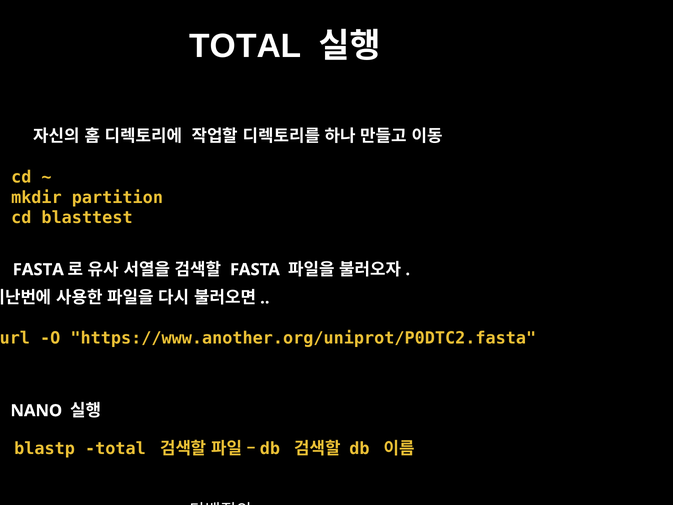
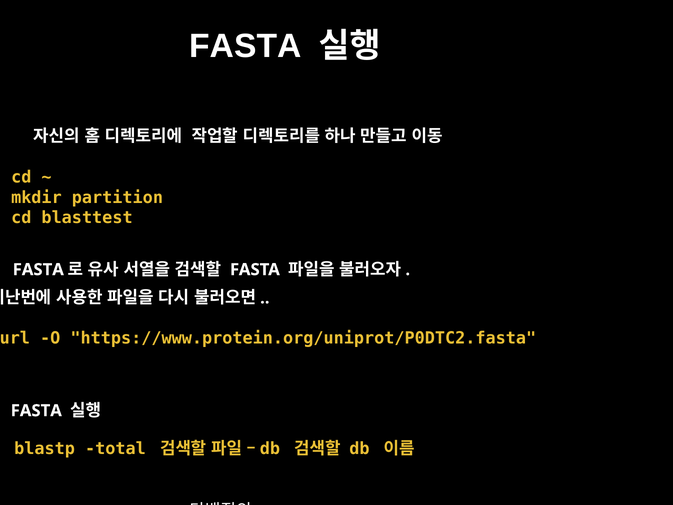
TOTAL at (245, 46): TOTAL -> FASTA
https://www.another.org/uniprot/P0DTC2.fasta: https://www.another.org/uniprot/P0DTC2.fasta -> https://www.protein.org/uniprot/P0DTC2.fasta
NANO at (36, 410): NANO -> FASTA
